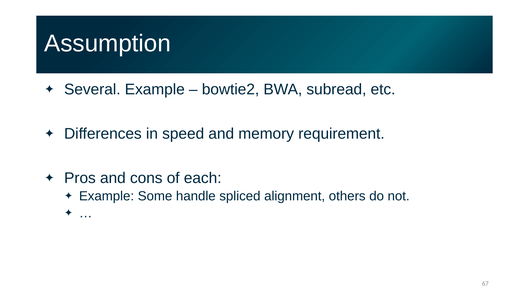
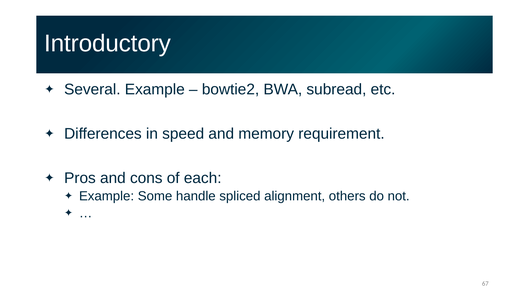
Assumption: Assumption -> Introductory
